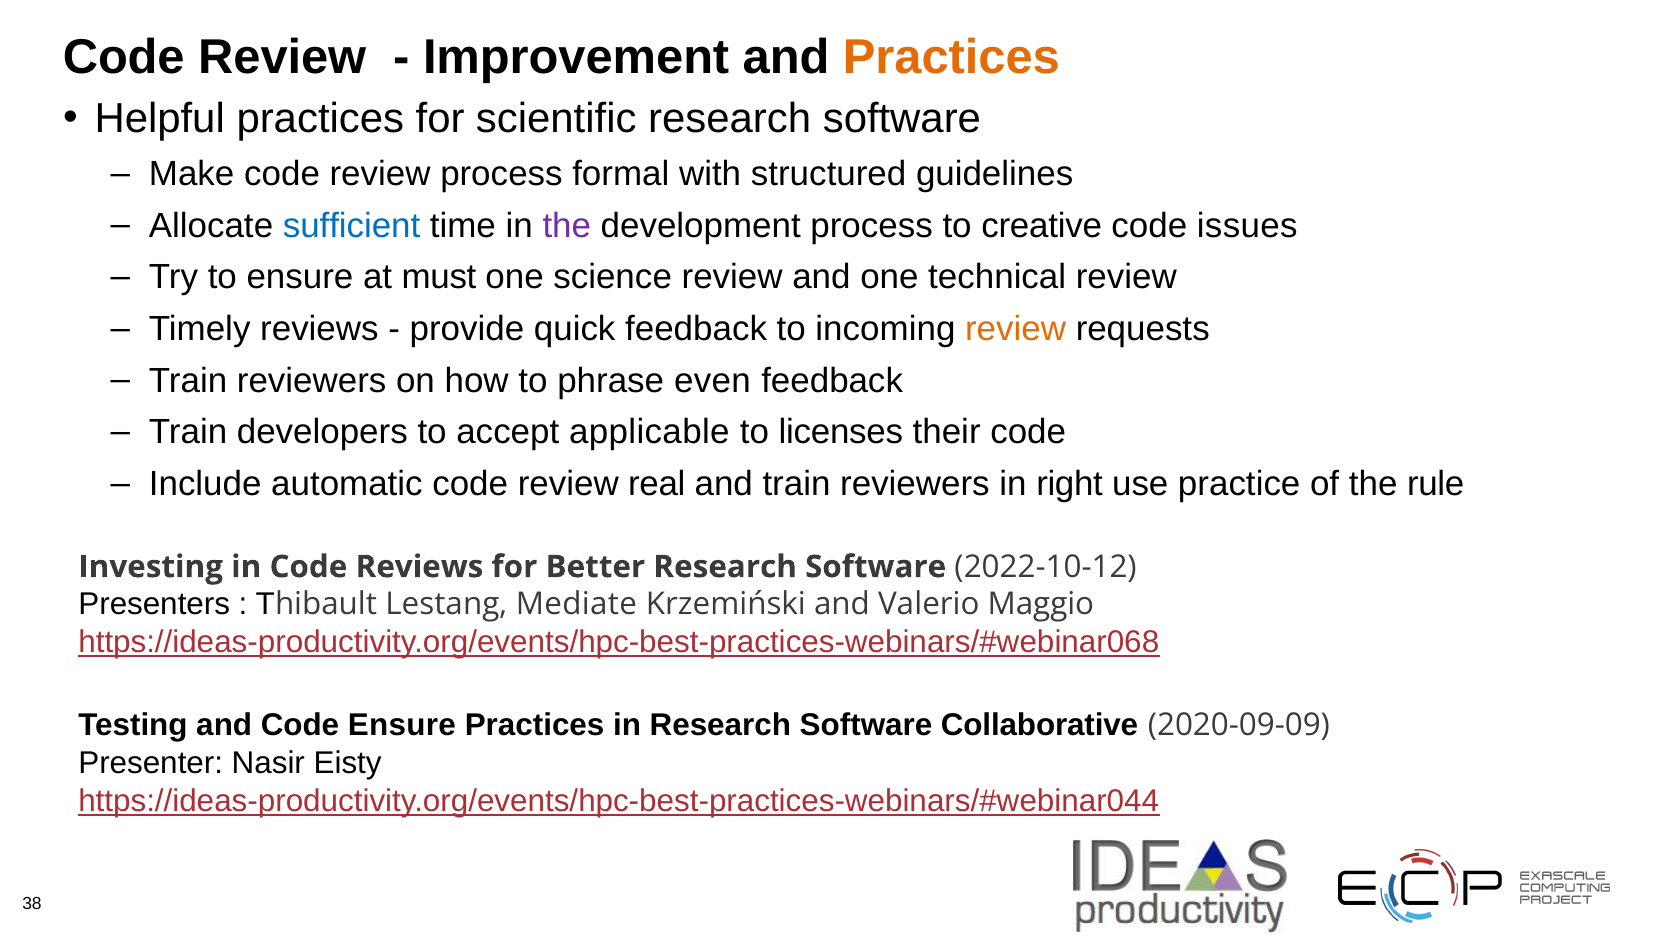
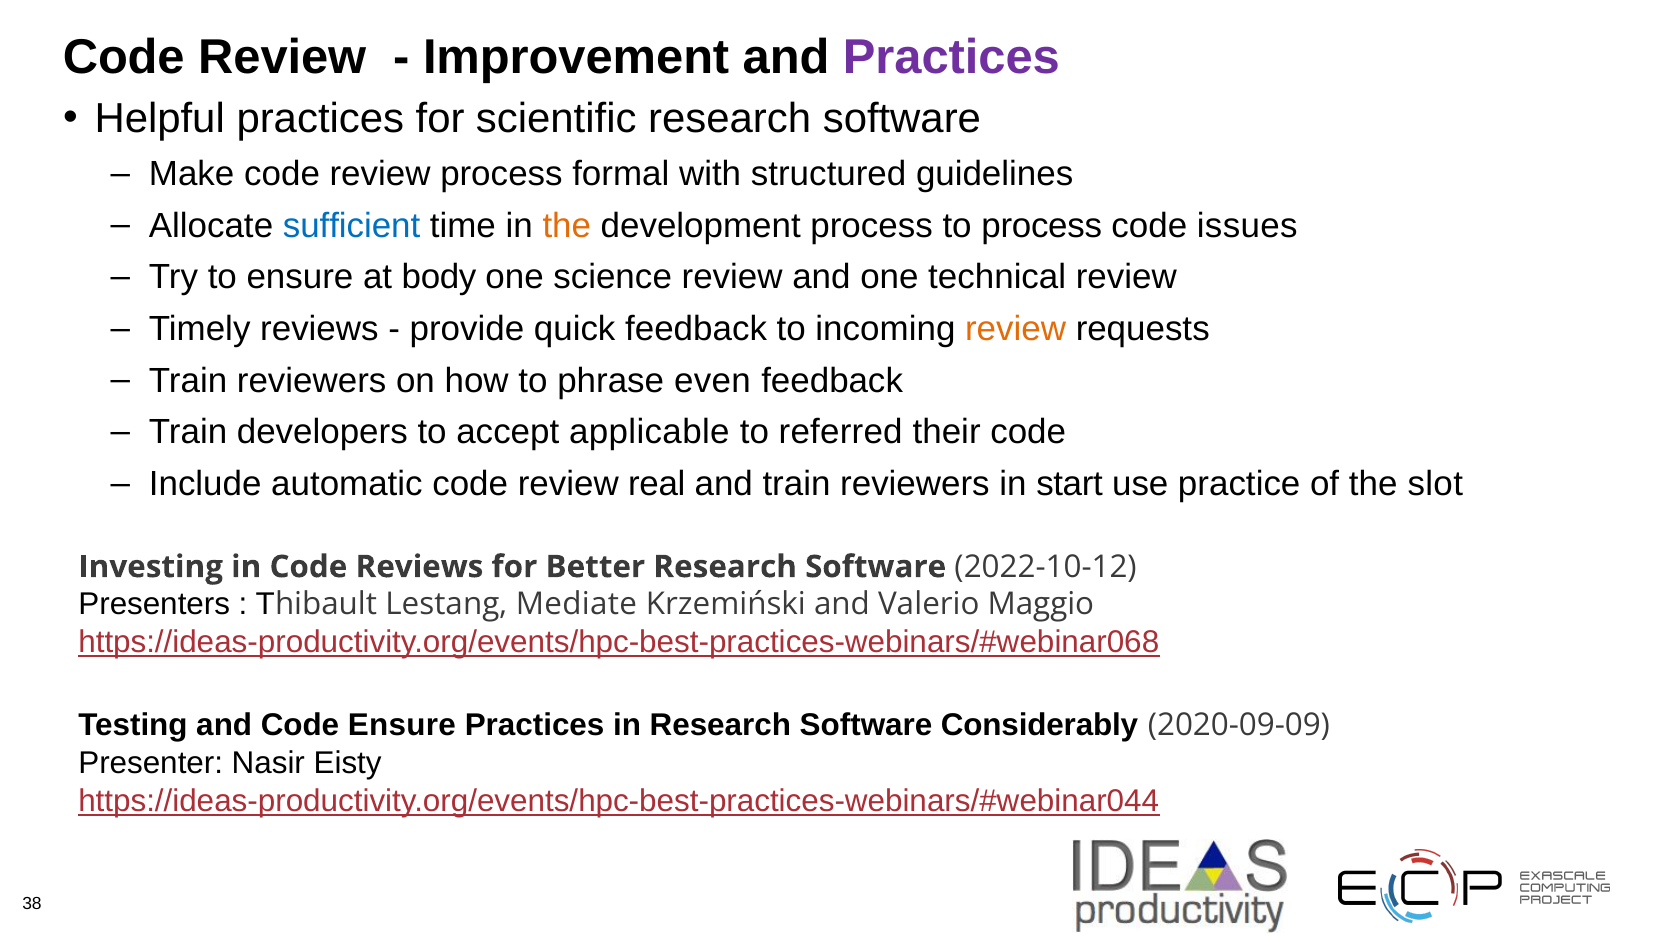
Practices at (951, 57) colour: orange -> purple
the at (567, 226) colour: purple -> orange
to creative: creative -> process
must: must -> body
licenses: licenses -> referred
right: right -> start
rule: rule -> slot
Collaborative: Collaborative -> Considerably
